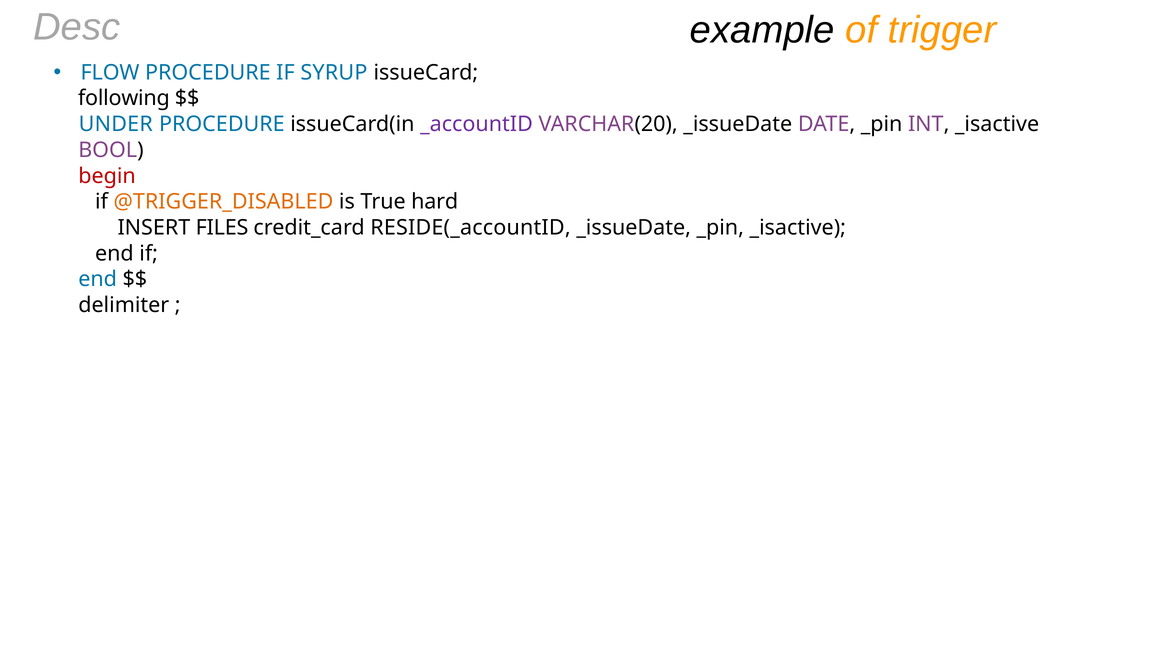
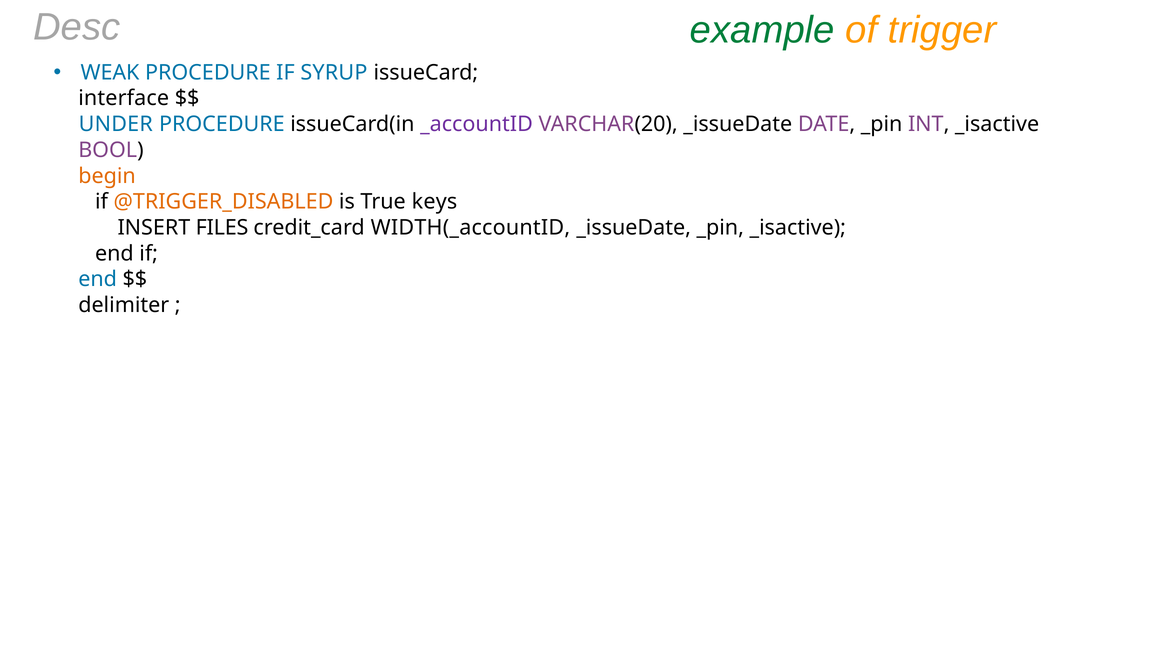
example colour: black -> green
FLOW: FLOW -> WEAK
following: following -> interface
begin colour: red -> orange
hard: hard -> keys
RESIDE(_accountID: RESIDE(_accountID -> WIDTH(_accountID
